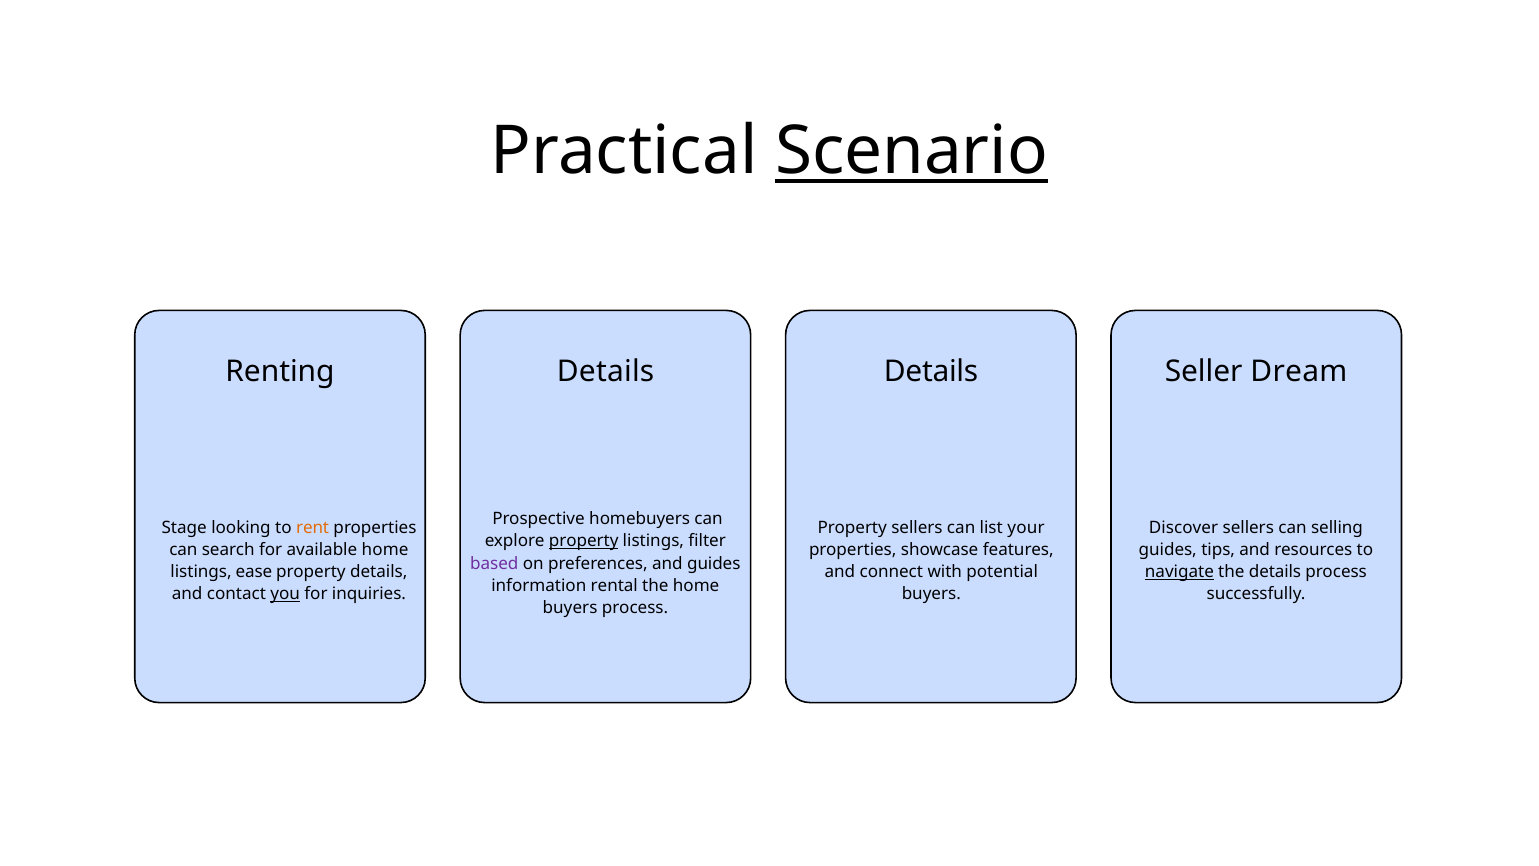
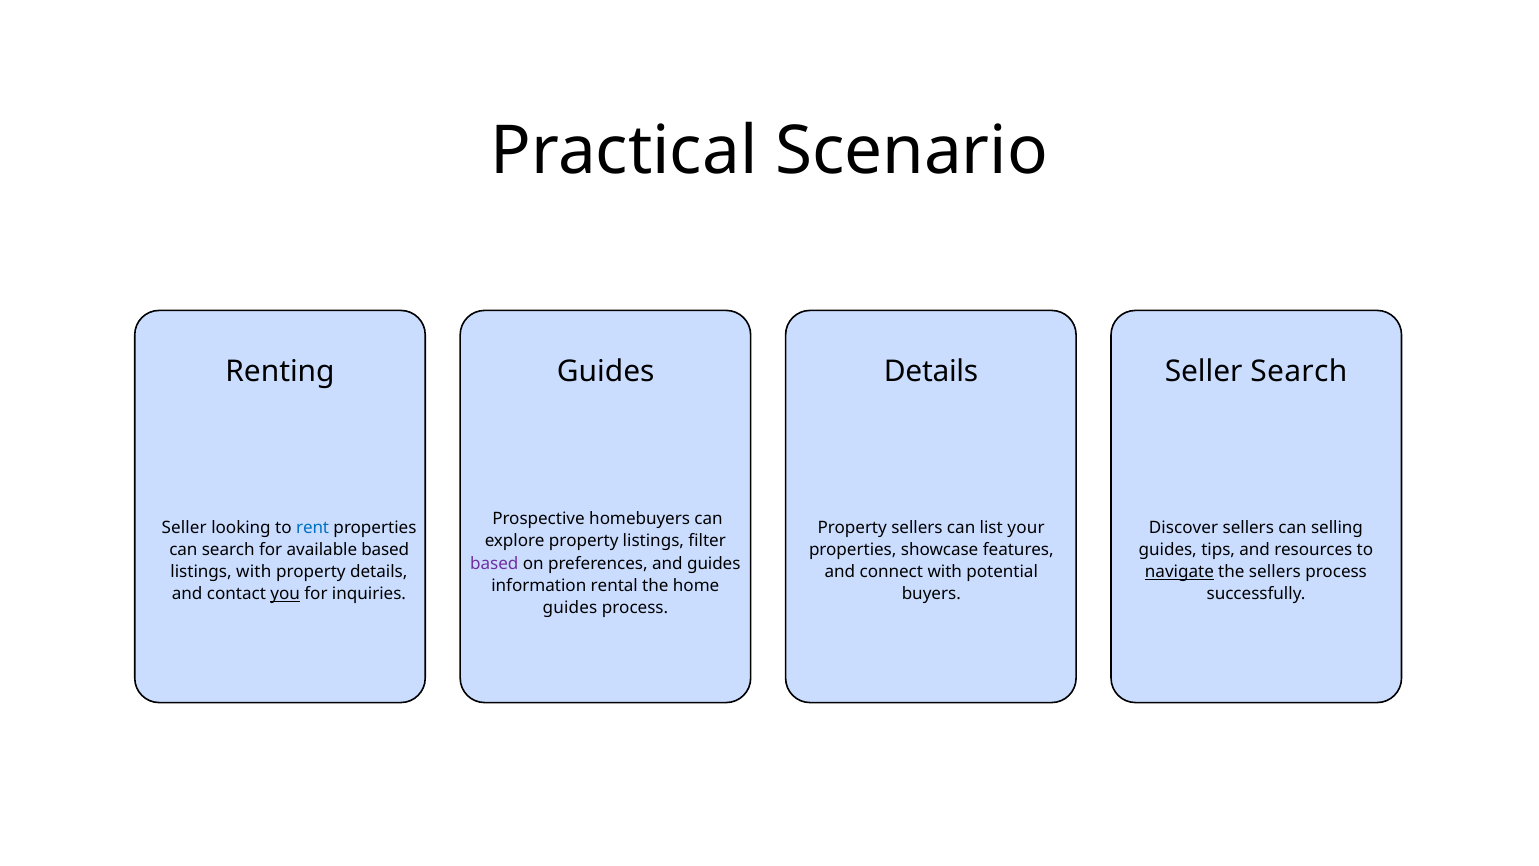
Scenario underline: present -> none
Details at (606, 372): Details -> Guides
Seller Dream: Dream -> Search
Stage at (184, 527): Stage -> Seller
rent colour: orange -> blue
property at (584, 541) underline: present -> none
available home: home -> based
listings ease: ease -> with
the details: details -> sellers
buyers at (570, 608): buyers -> guides
